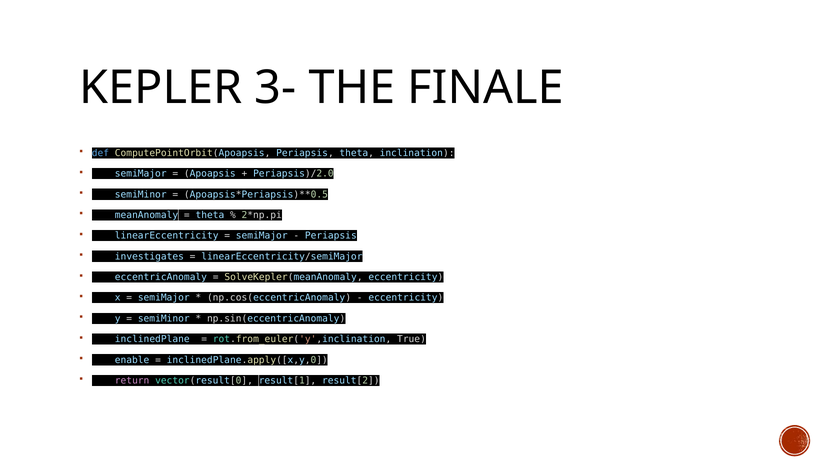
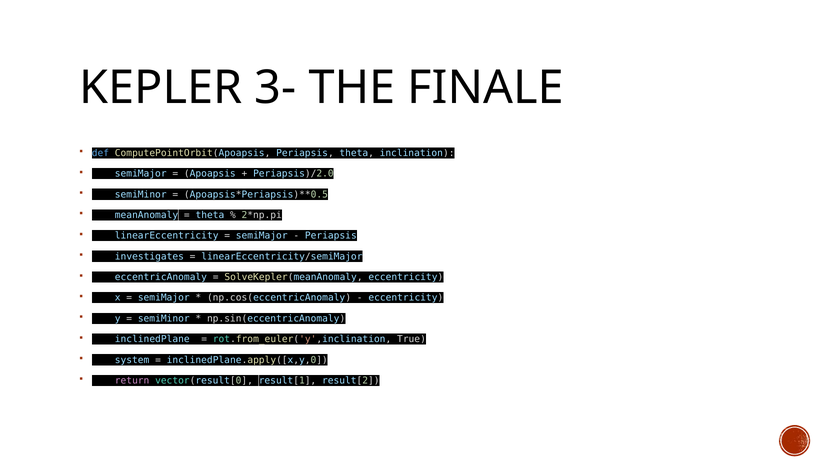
enable: enable -> system
